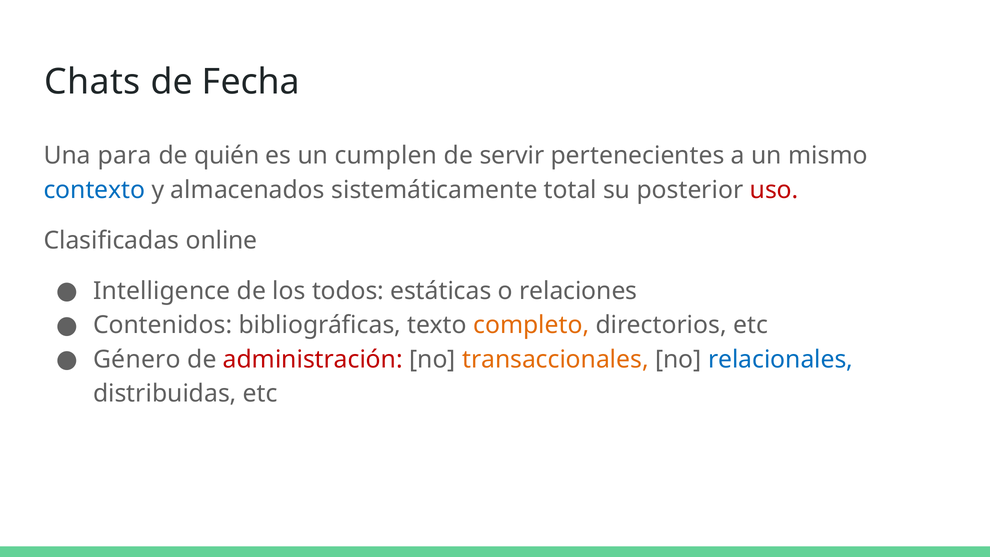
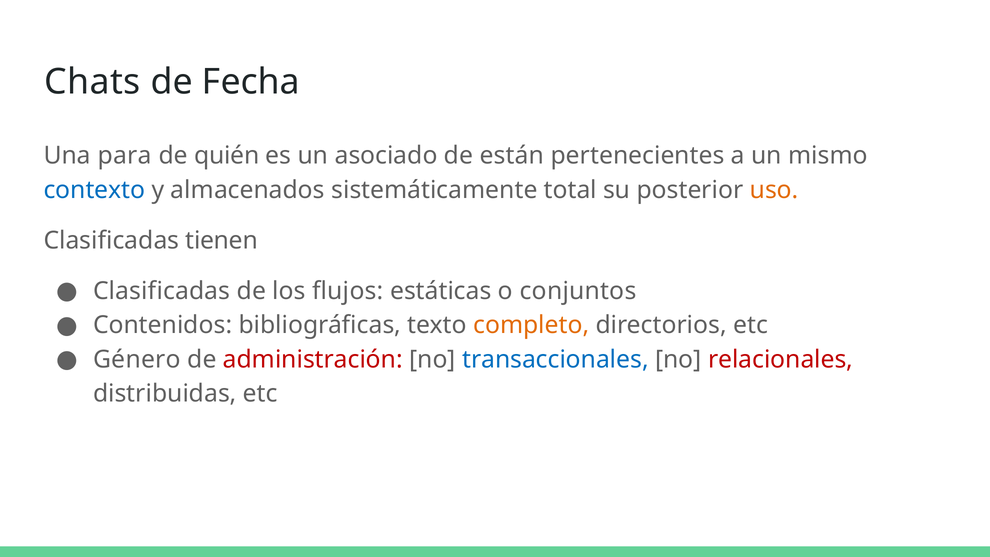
cumplen: cumplen -> asociado
servir: servir -> están
uso colour: red -> orange
online: online -> tienen
Intelligence at (162, 291): Intelligence -> Clasificadas
todos: todos -> flujos
relaciones: relaciones -> conjuntos
transaccionales colour: orange -> blue
relacionales colour: blue -> red
